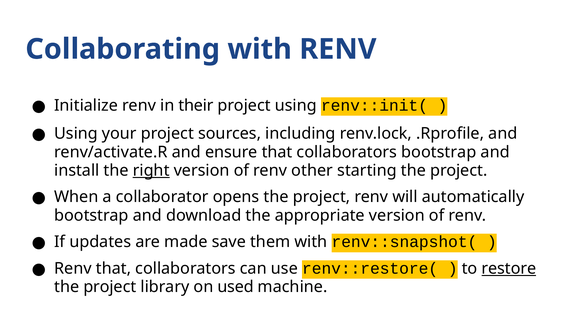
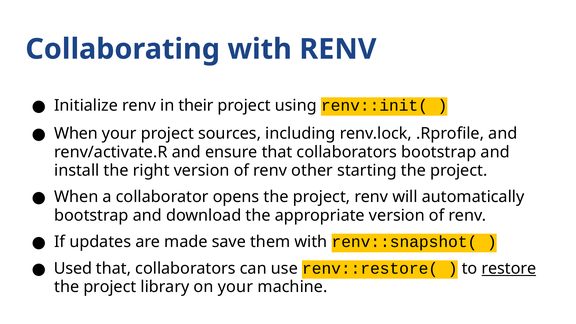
Using at (76, 134): Using -> When
right underline: present -> none
Renv at (73, 268): Renv -> Used
on used: used -> your
